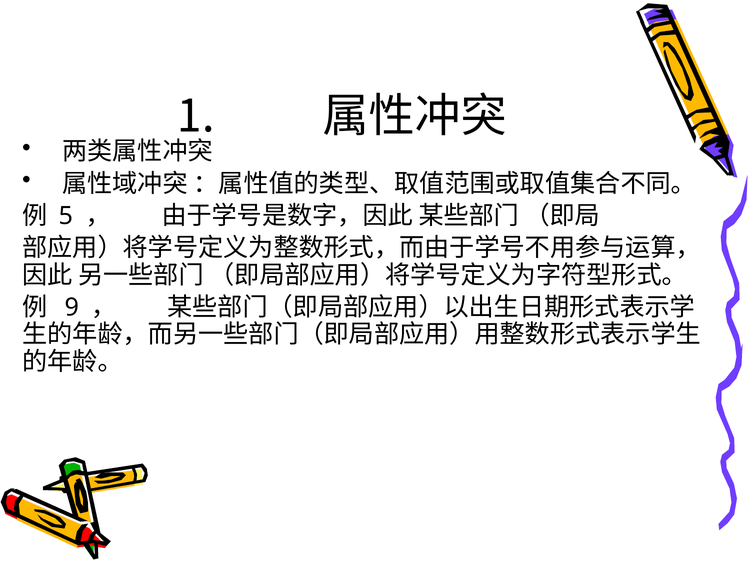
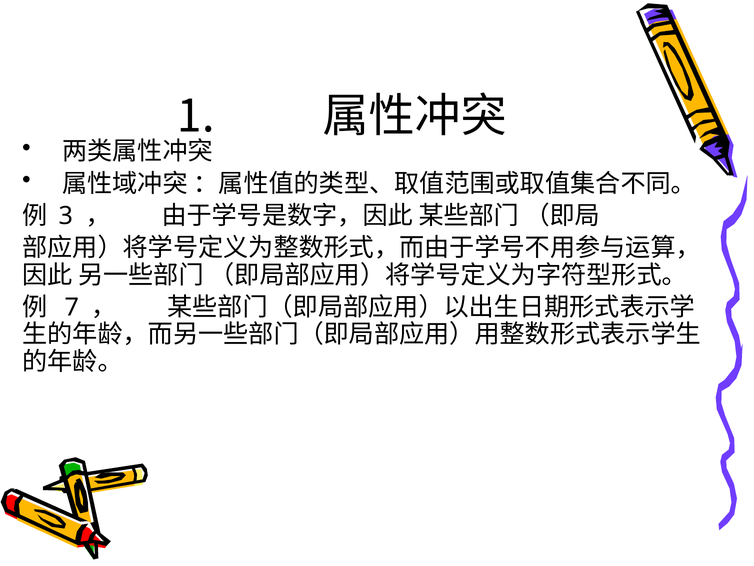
5: 5 -> 3
9: 9 -> 7
